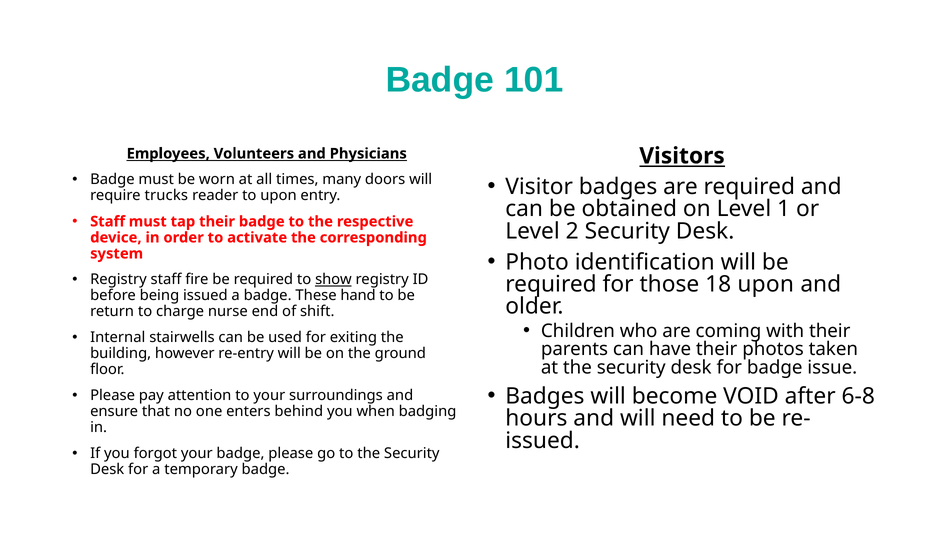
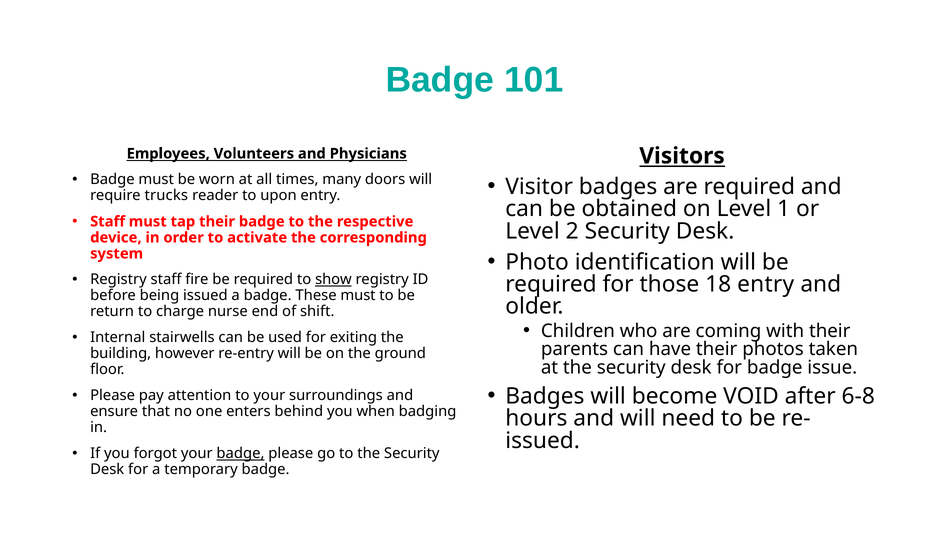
18 upon: upon -> entry
These hand: hand -> must
badge at (241, 453) underline: none -> present
